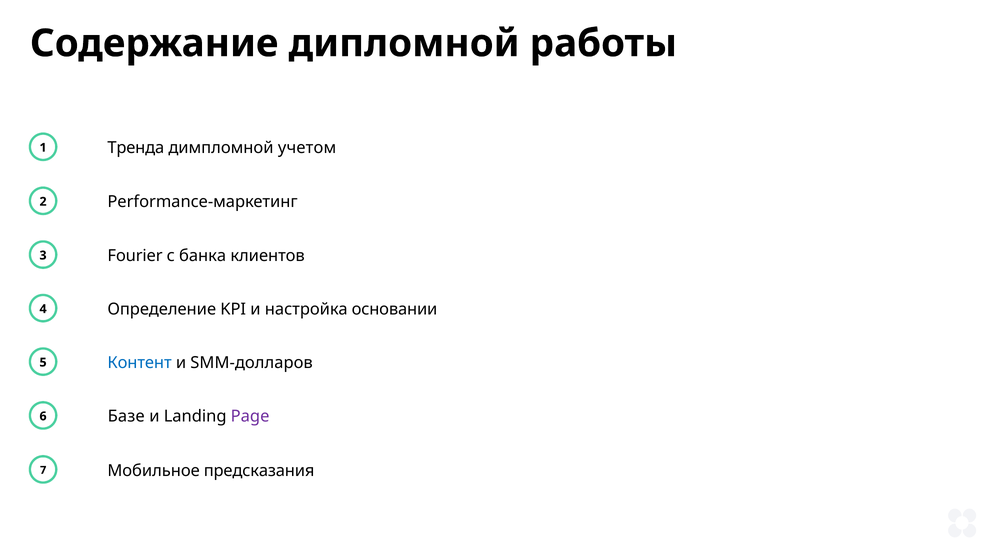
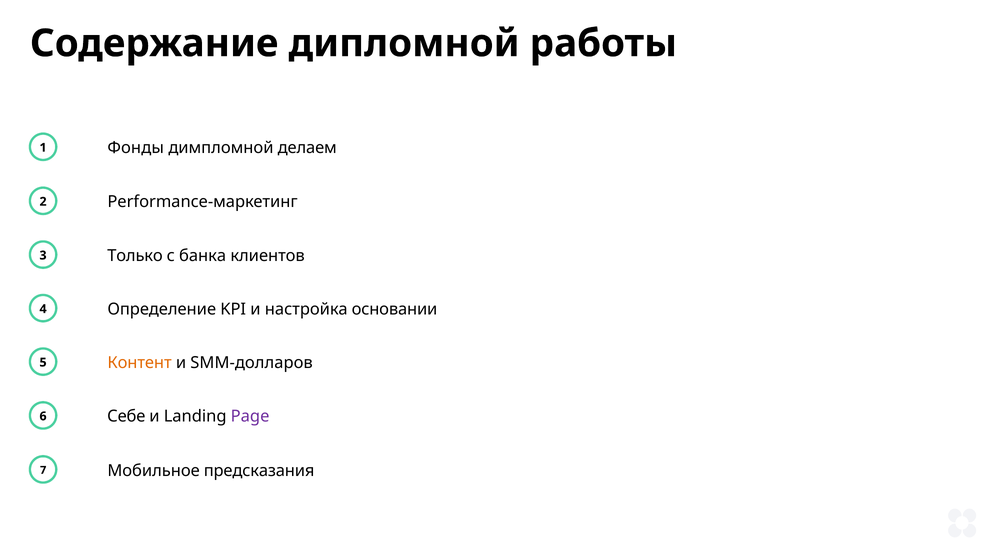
Тренда: Тренда -> Фонды
учетом: учетом -> делаем
Fourier: Fourier -> Только
Контент colour: blue -> orange
Базе: Базе -> Себе
